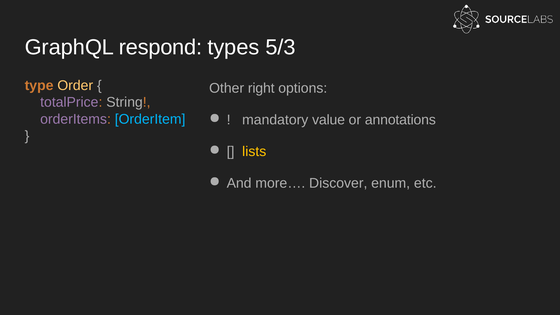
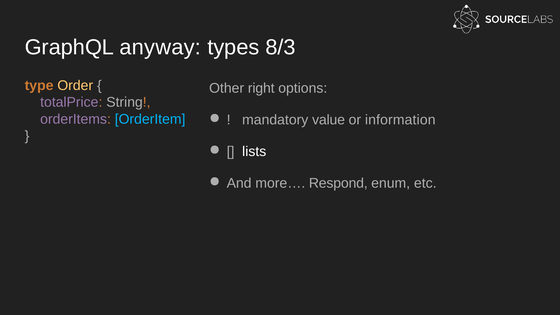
respond: respond -> anyway
5/3: 5/3 -> 8/3
annotations: annotations -> information
lists colour: yellow -> white
Discover: Discover -> Respond
